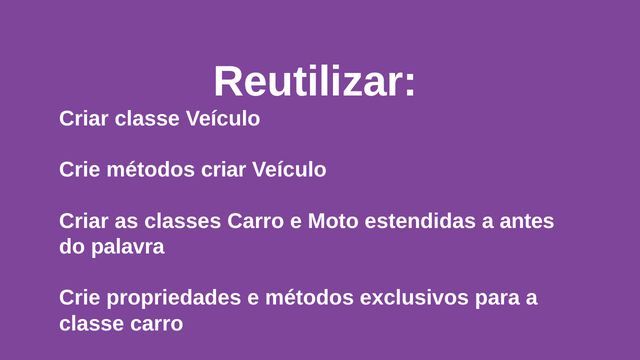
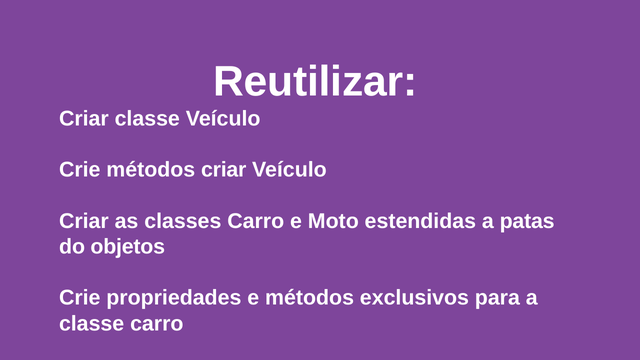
antes: antes -> patas
palavra: palavra -> objetos
